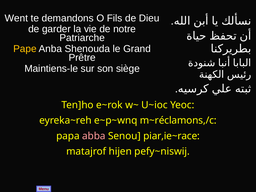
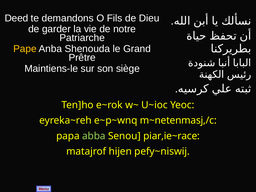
Went: Went -> Deed
m~réclamons,/c: m~réclamons,/c -> m~netenmasj,/c
abba colour: pink -> light green
